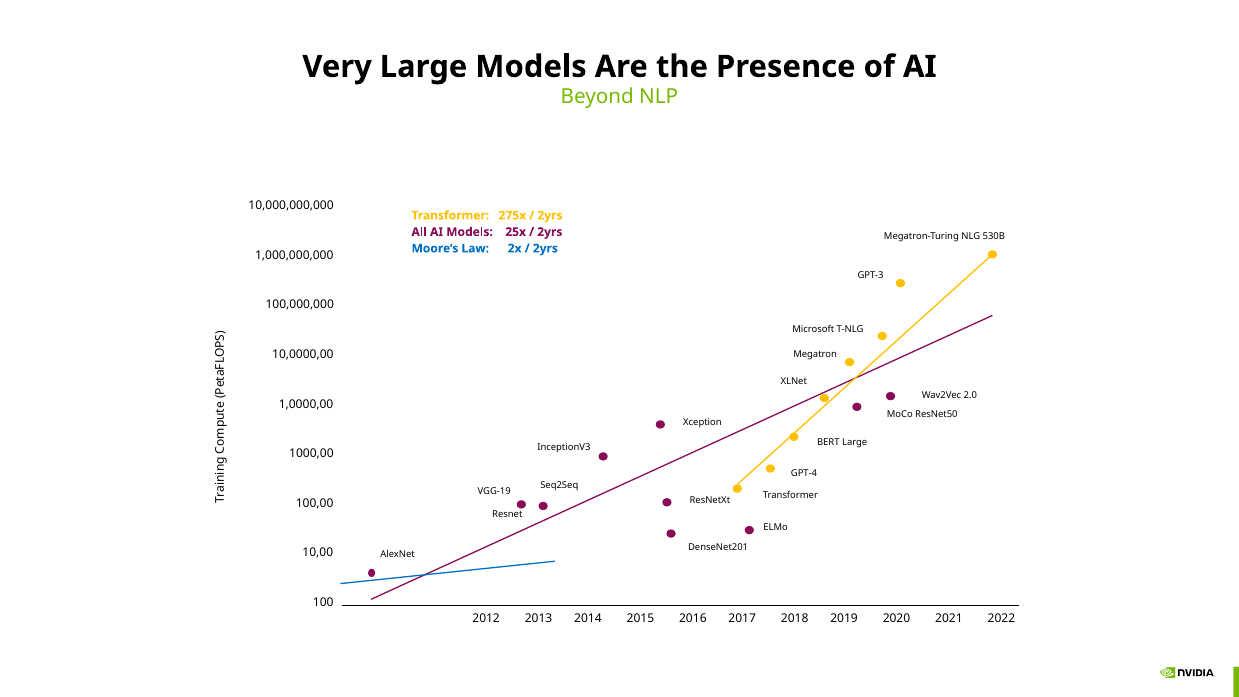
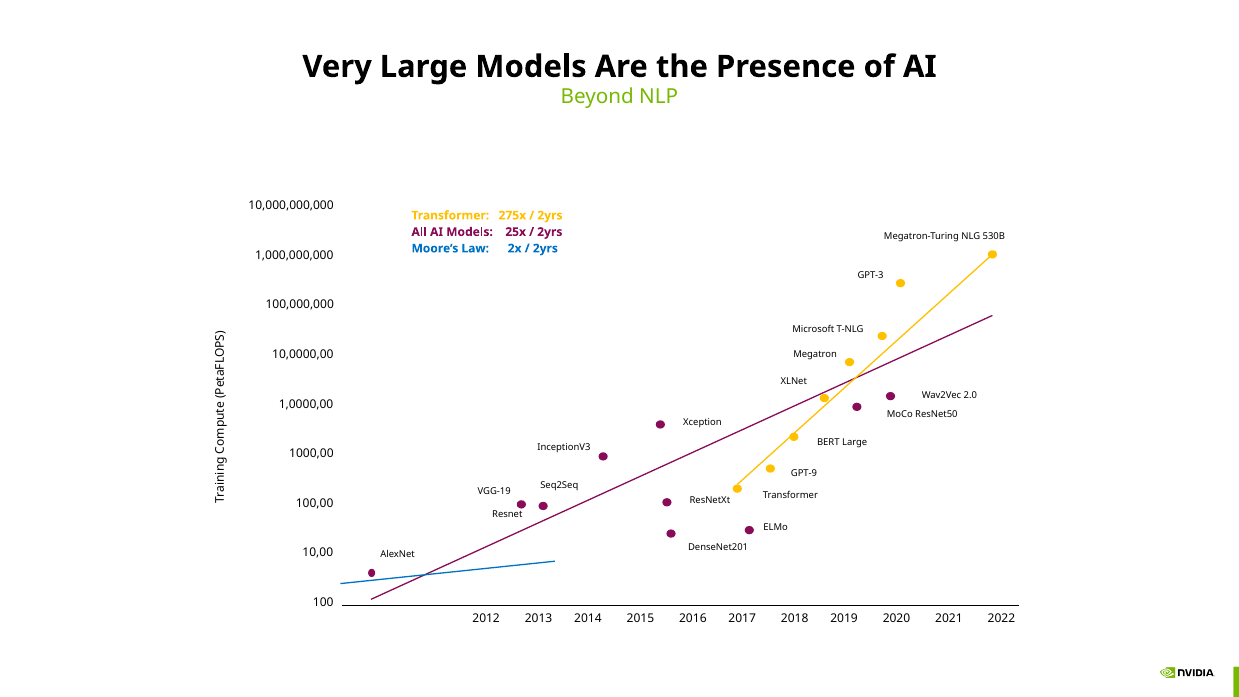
GPT-4: GPT-4 -> GPT-9
